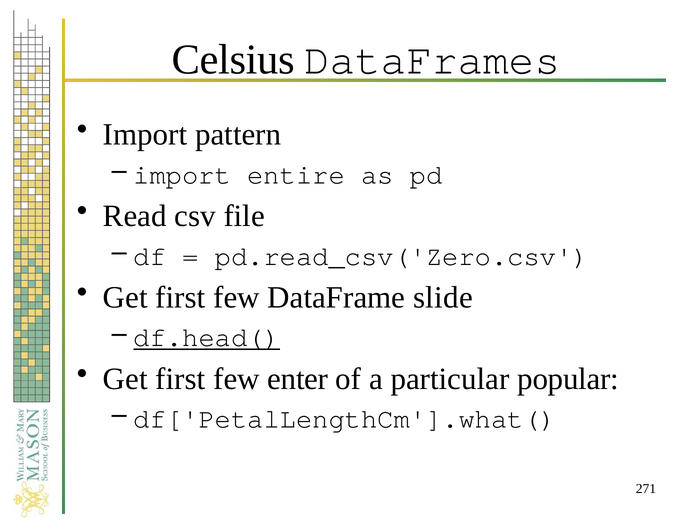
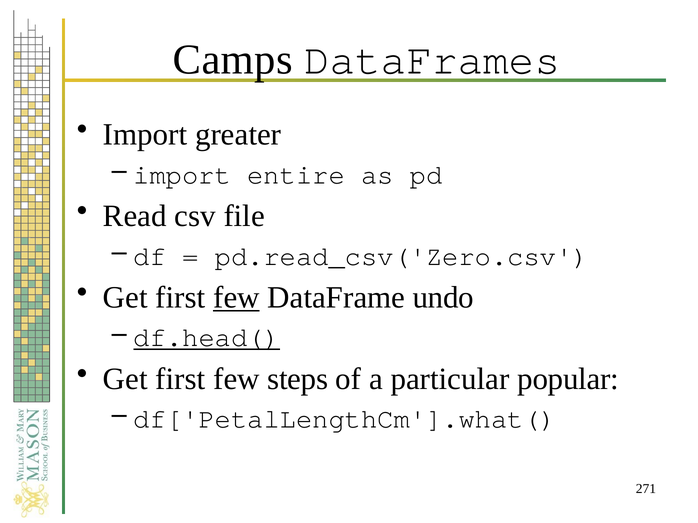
Celsius: Celsius -> Camps
pattern: pattern -> greater
few at (236, 298) underline: none -> present
slide: slide -> undo
enter: enter -> steps
